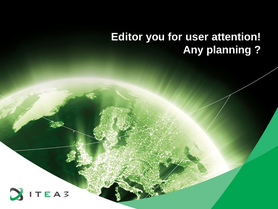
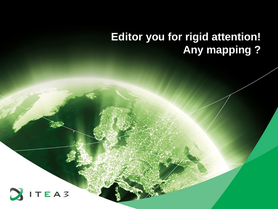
user: user -> rigid
planning: planning -> mapping
